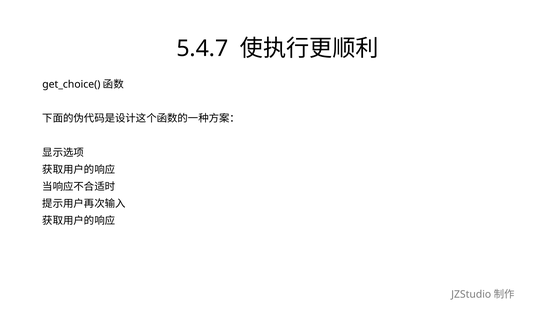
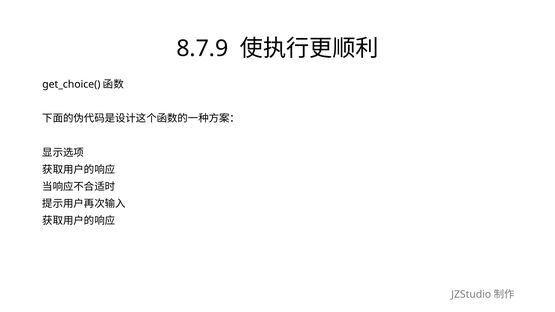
5.4.7: 5.4.7 -> 8.7.9
